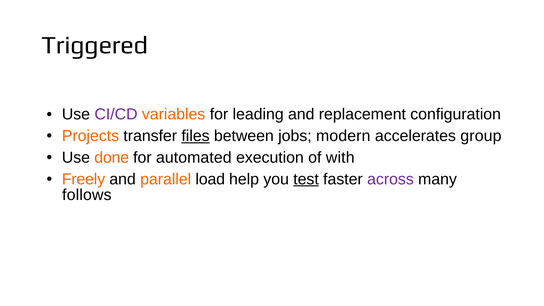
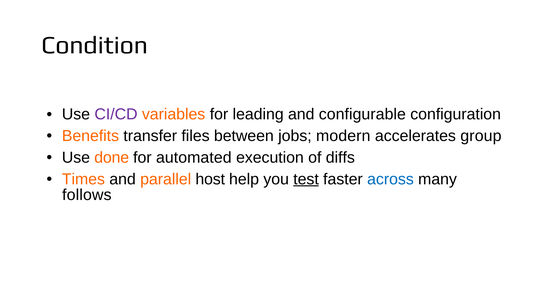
Triggered: Triggered -> Condition
replacement: replacement -> configurable
Projects: Projects -> Benefits
files underline: present -> none
with: with -> diffs
Freely: Freely -> Times
load: load -> host
across colour: purple -> blue
